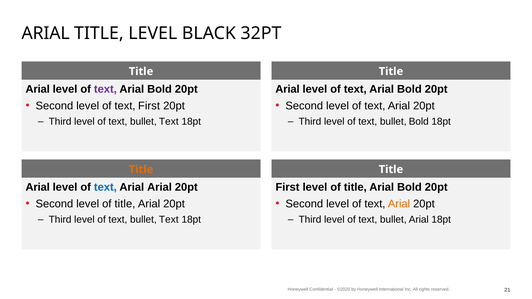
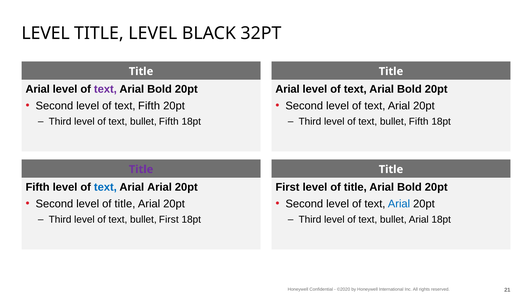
ARIAL at (46, 33): ARIAL -> LEVEL
text First: First -> Fifth
Text at (169, 122): Text -> Fifth
Bold at (419, 122): Bold -> Fifth
Title at (141, 169) colour: orange -> purple
Arial at (38, 187): Arial -> Fifth
Arial at (399, 204) colour: orange -> blue
Text at (169, 220): Text -> First
